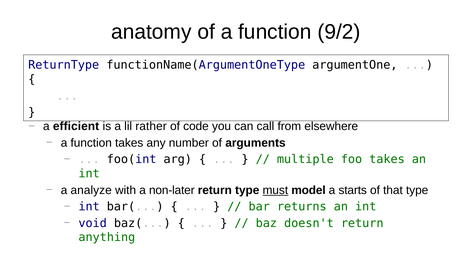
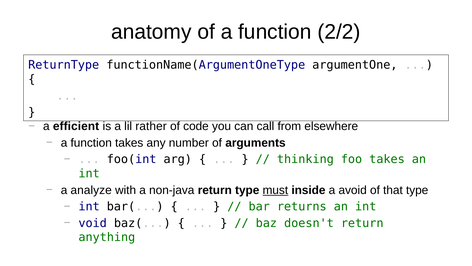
9/2: 9/2 -> 2/2
multiple: multiple -> thinking
non-later: non-later -> non-java
model: model -> inside
starts: starts -> avoid
